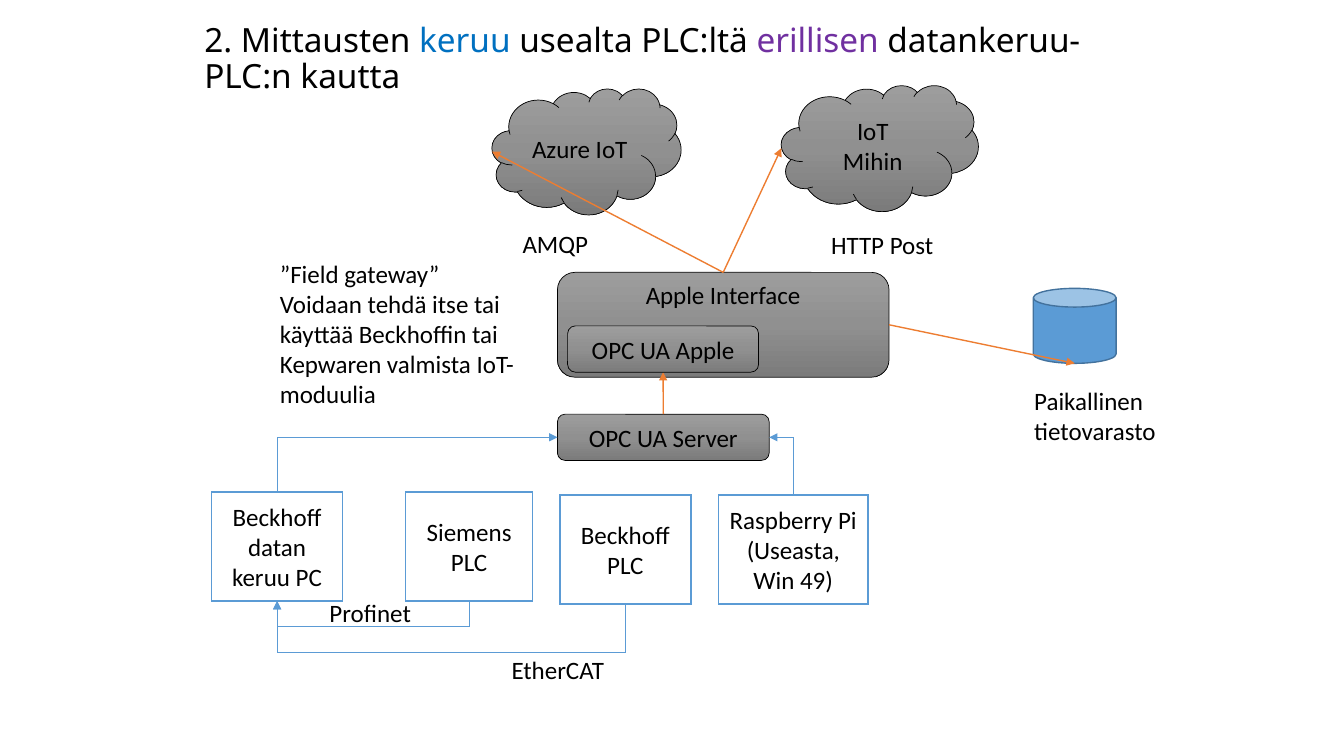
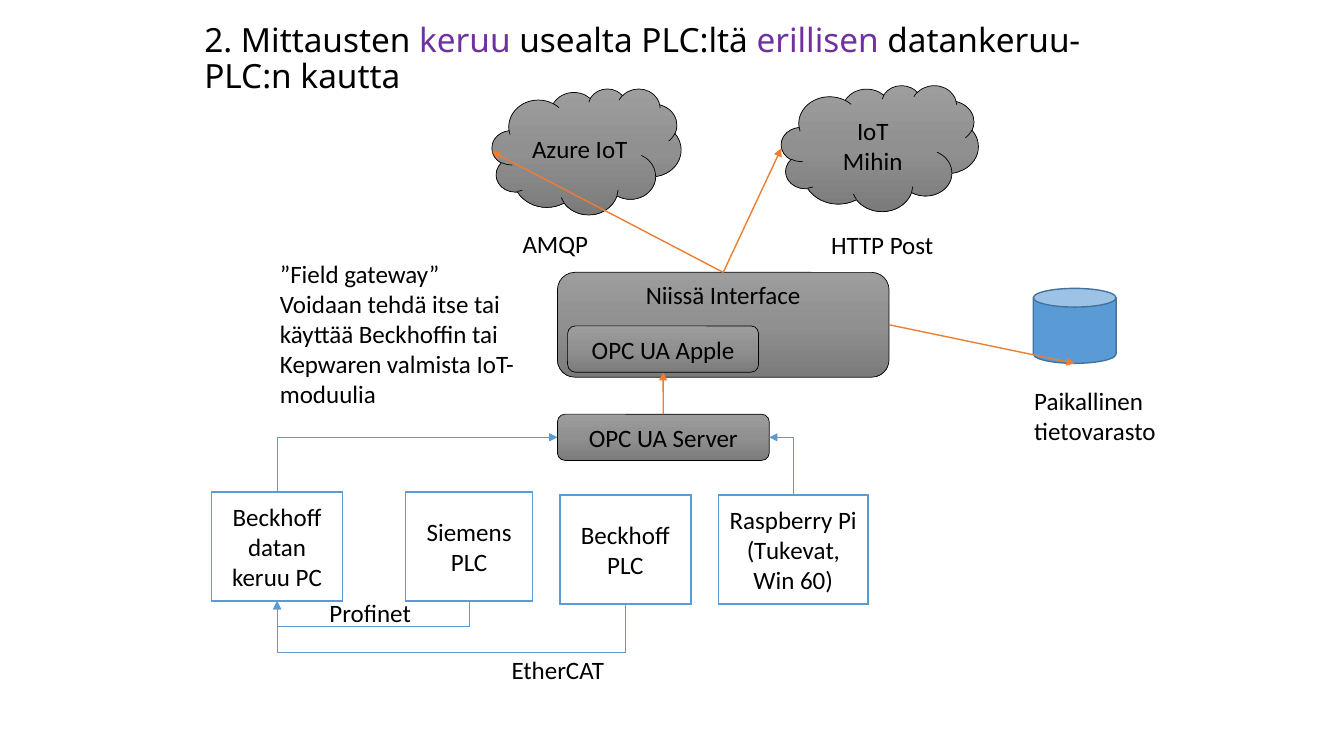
keruu at (465, 41) colour: blue -> purple
Apple at (675, 297): Apple -> Niissä
Useasta: Useasta -> Tukevat
49: 49 -> 60
